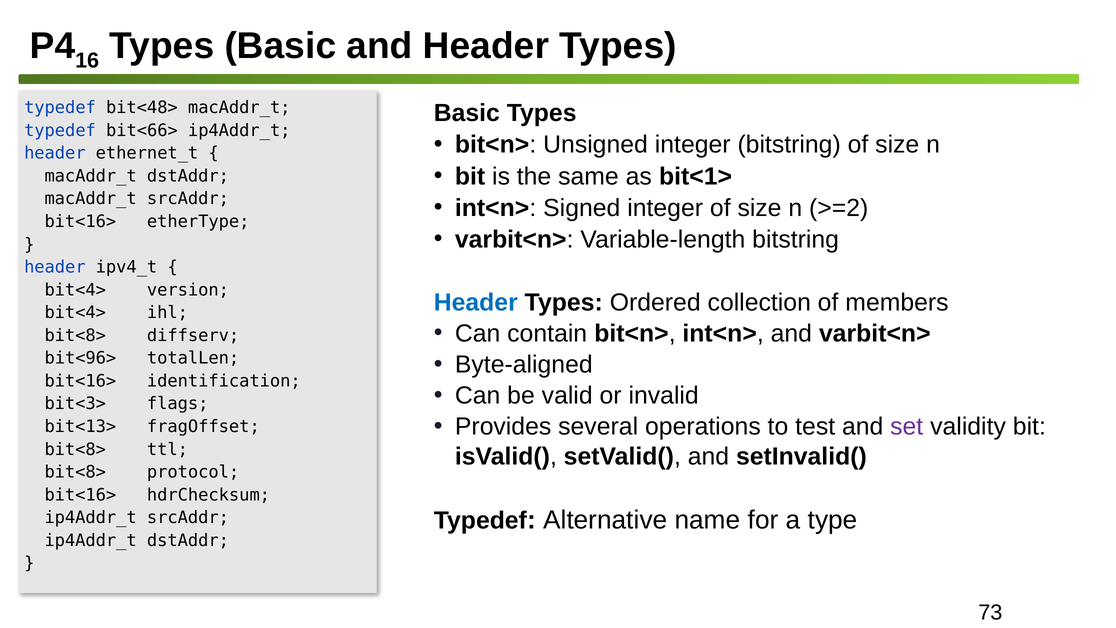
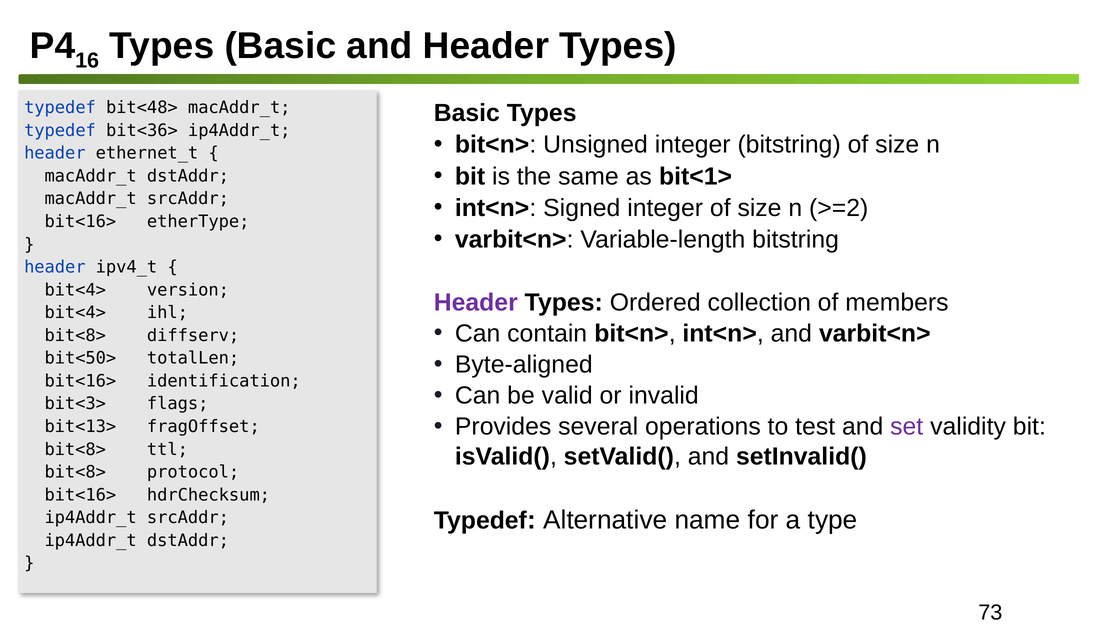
bit<66>: bit<66> -> bit<36>
Header at (476, 302) colour: blue -> purple
bit<96>: bit<96> -> bit<50>
